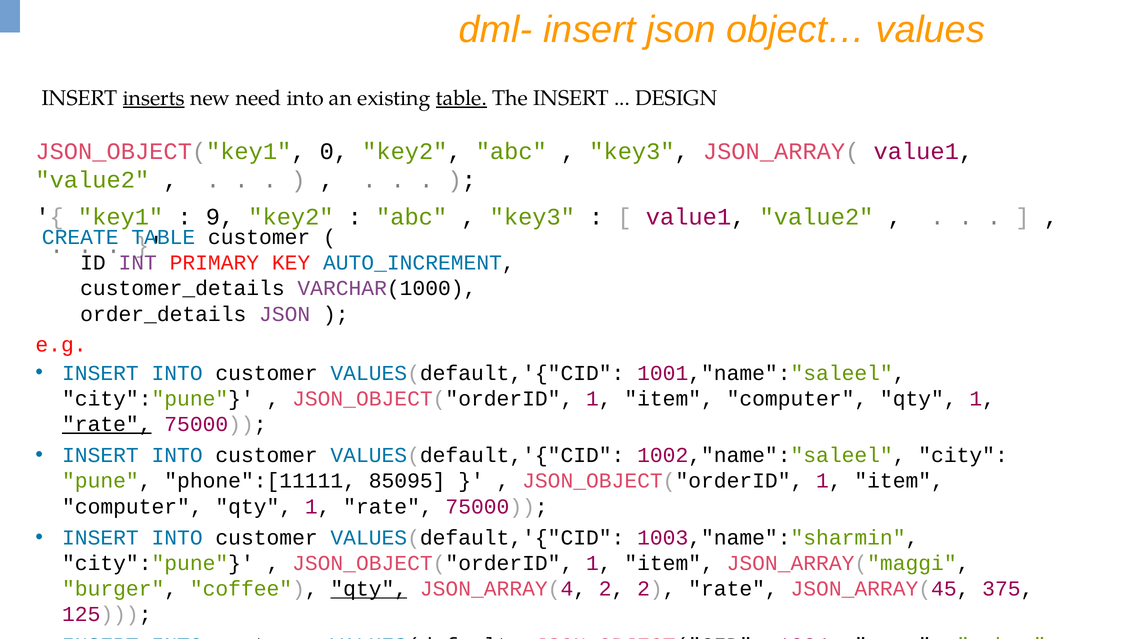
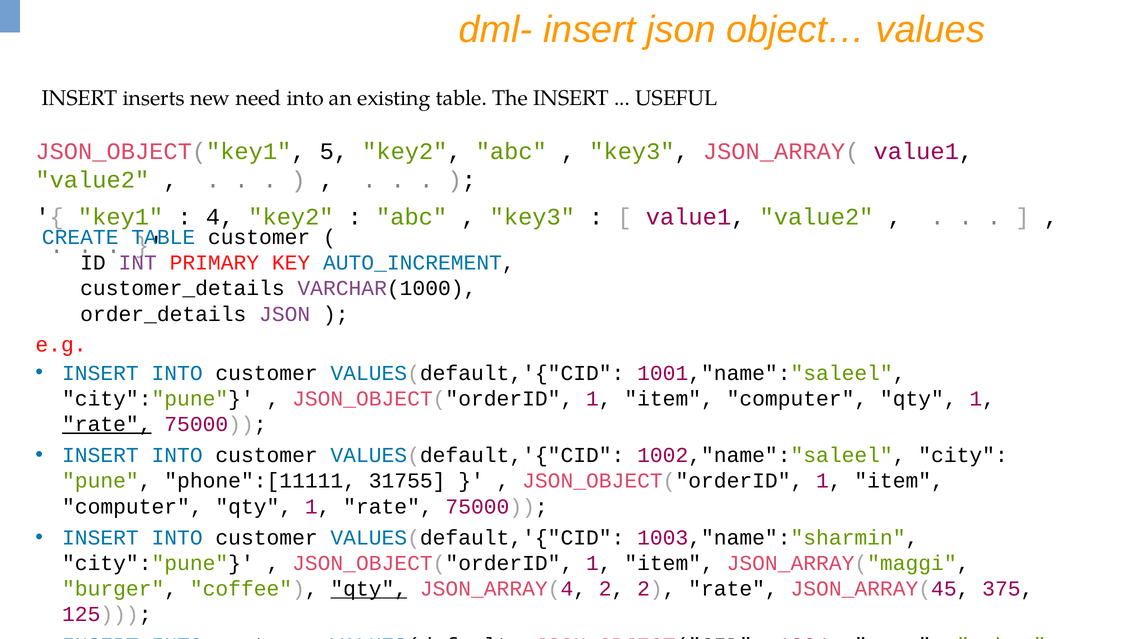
inserts underline: present -> none
table at (461, 98) underline: present -> none
DESIGN: DESIGN -> USEFUL
0: 0 -> 5
9: 9 -> 4
85095: 85095 -> 31755
